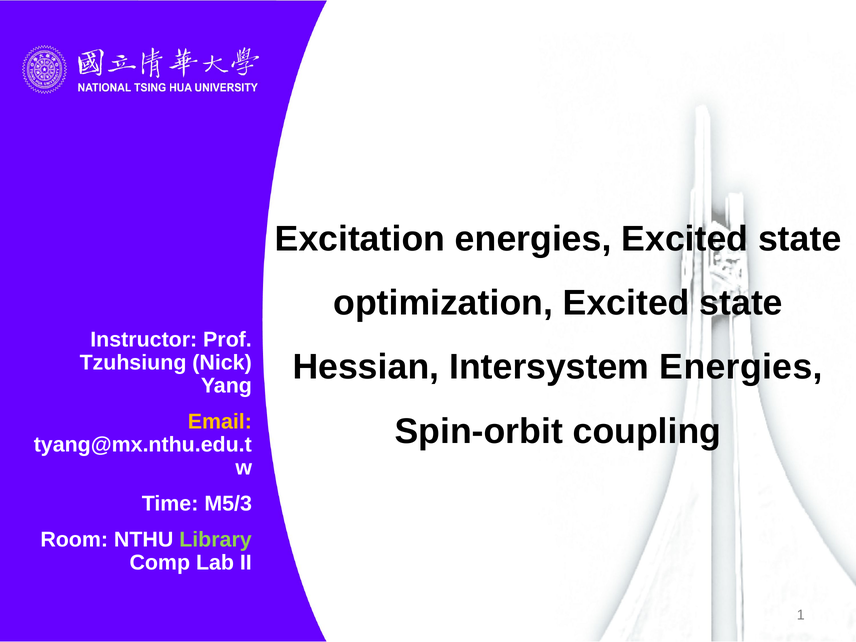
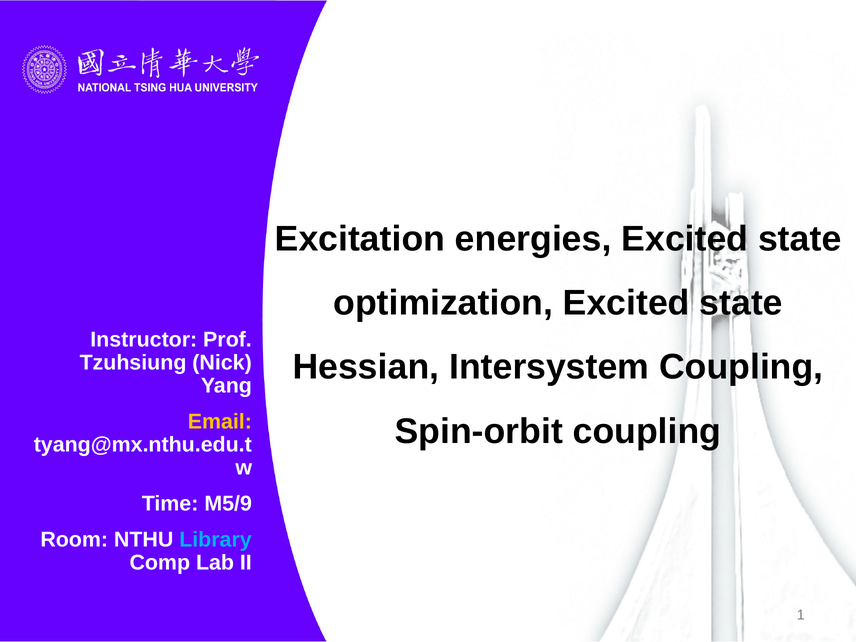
Intersystem Energies: Energies -> Coupling
M5/3: M5/3 -> M5/9
Library colour: light green -> light blue
